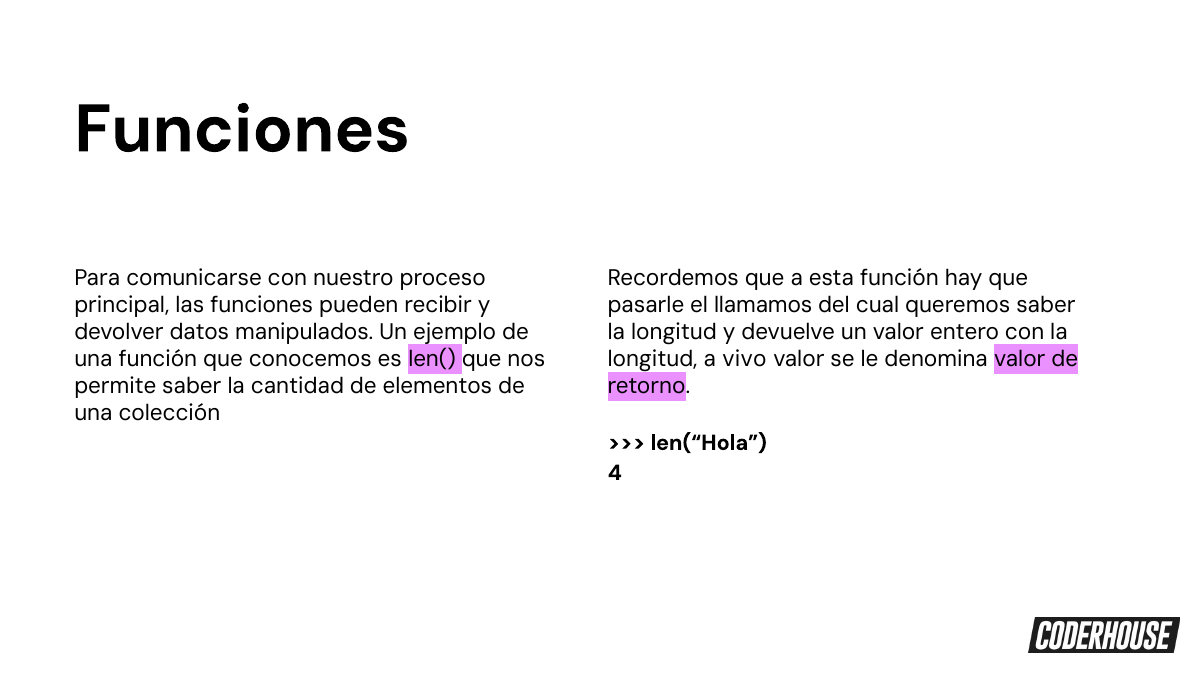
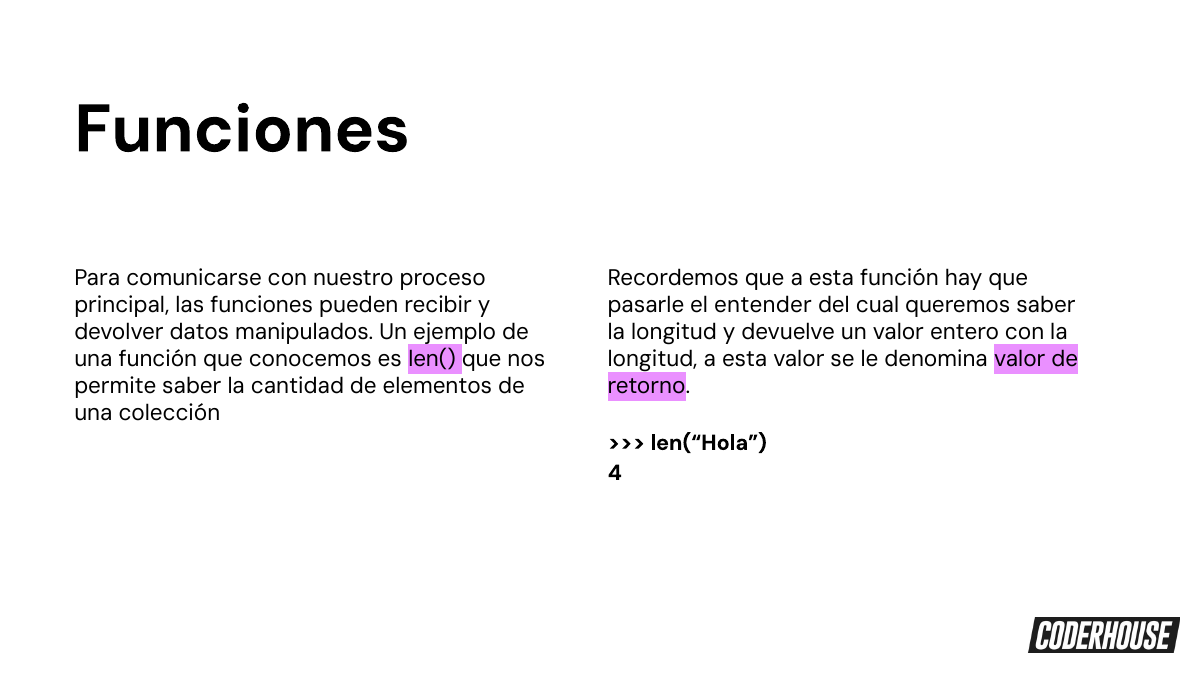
llamamos: llamamos -> entender
longitud a vivo: vivo -> esta
